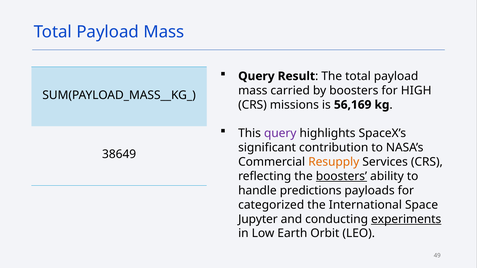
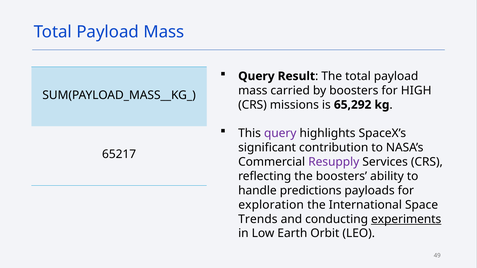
56,169: 56,169 -> 65,292
38649: 38649 -> 65217
Resupply colour: orange -> purple
boosters at (341, 176) underline: present -> none
categorized: categorized -> exploration
Jupyter: Jupyter -> Trends
